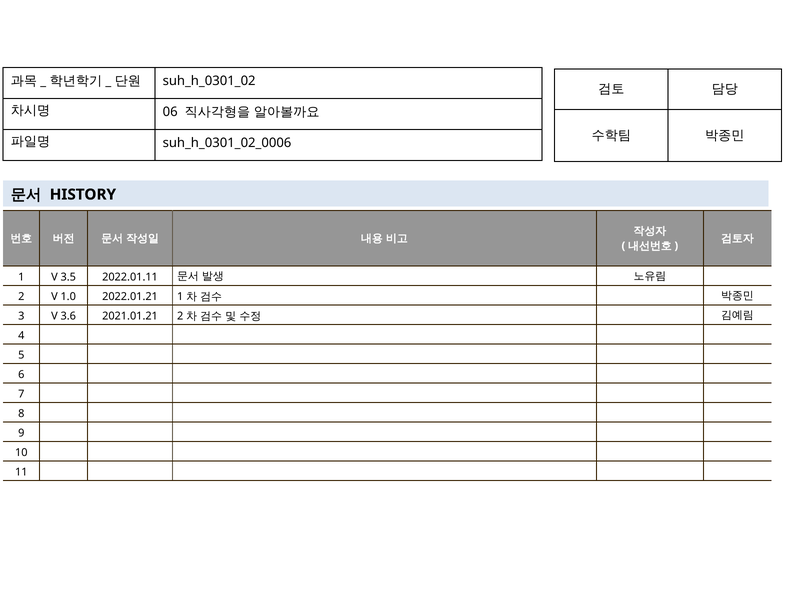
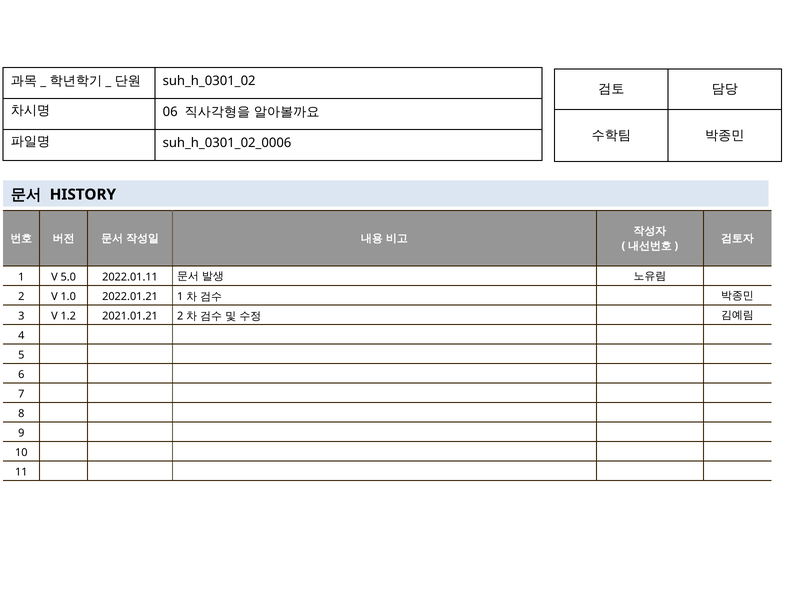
3.5: 3.5 -> 5.0
3.6: 3.6 -> 1.2
